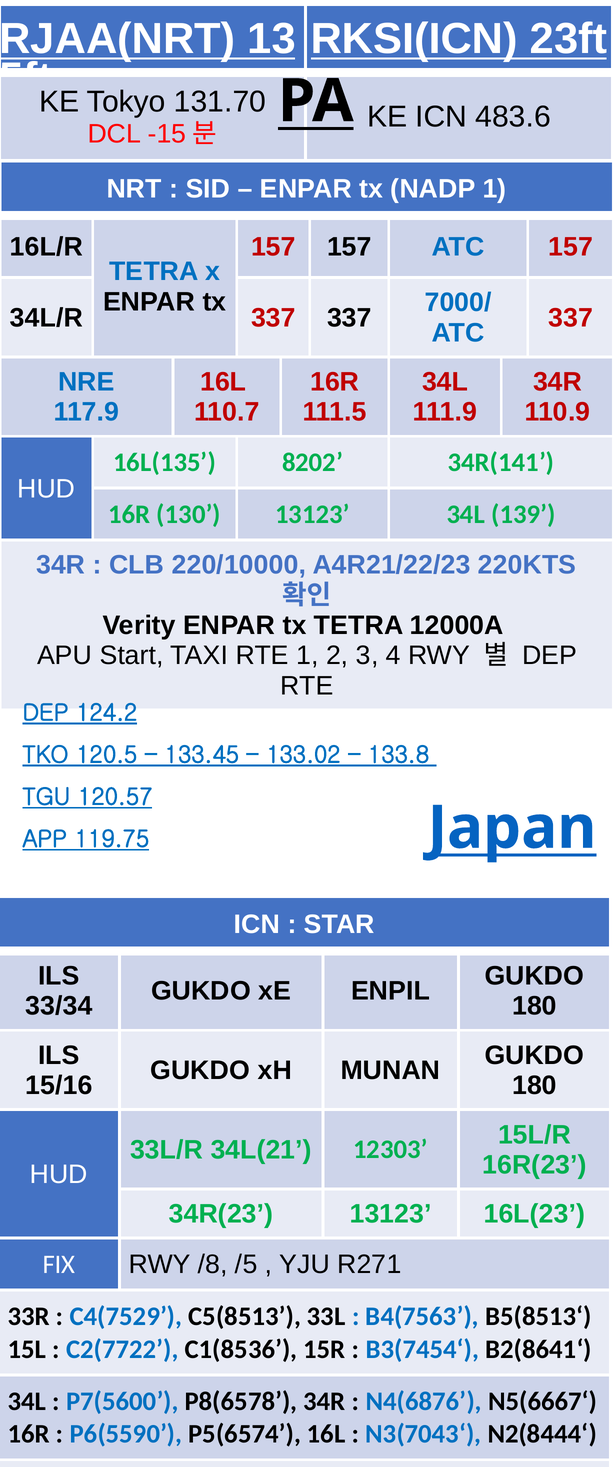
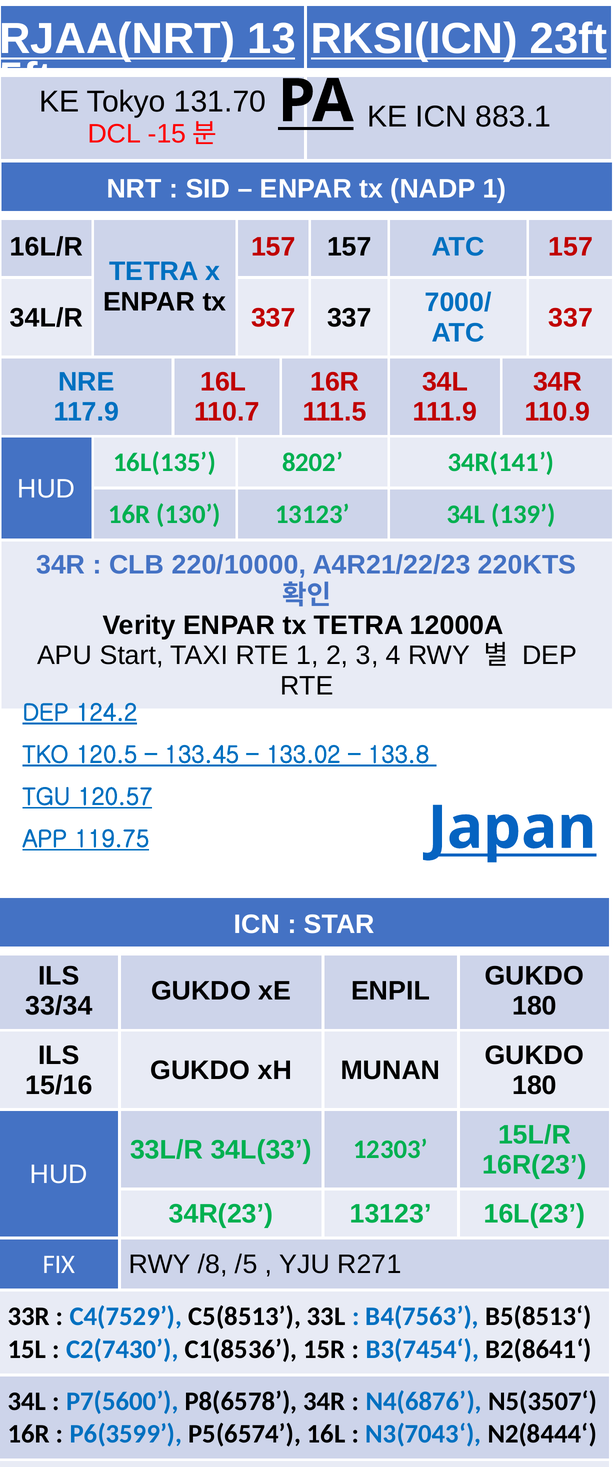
483.6: 483.6 -> 883.1
34L(21: 34L(21 -> 34L(33
C2(7722: C2(7722 -> C2(7430
N5(6667‘: N5(6667‘ -> N5(3507‘
P6(5590: P6(5590 -> P6(3599
